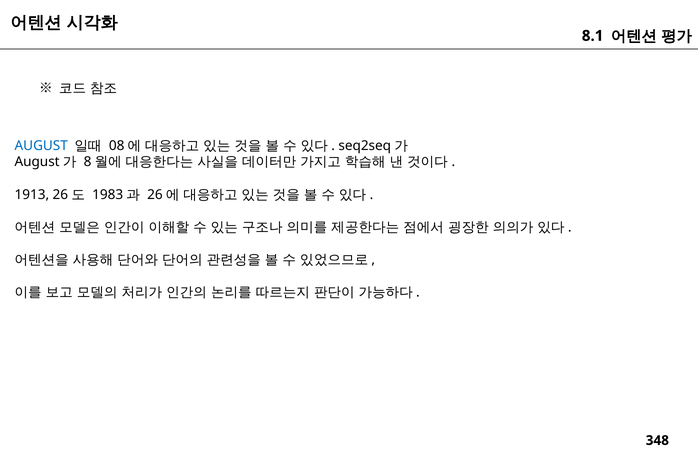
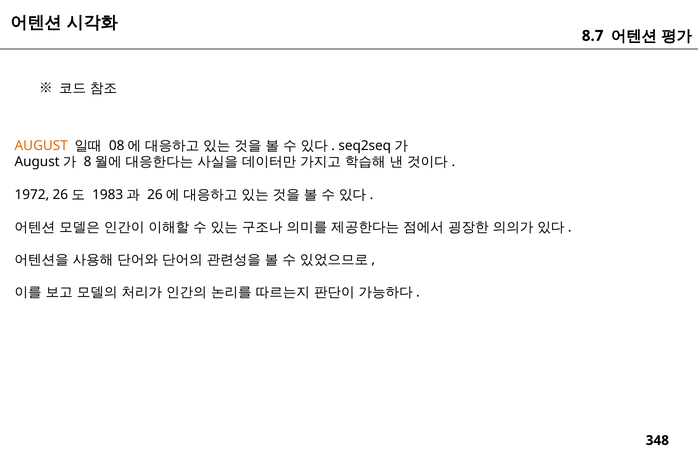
8.1: 8.1 -> 8.7
AUGUST colour: blue -> orange
1913: 1913 -> 1972
